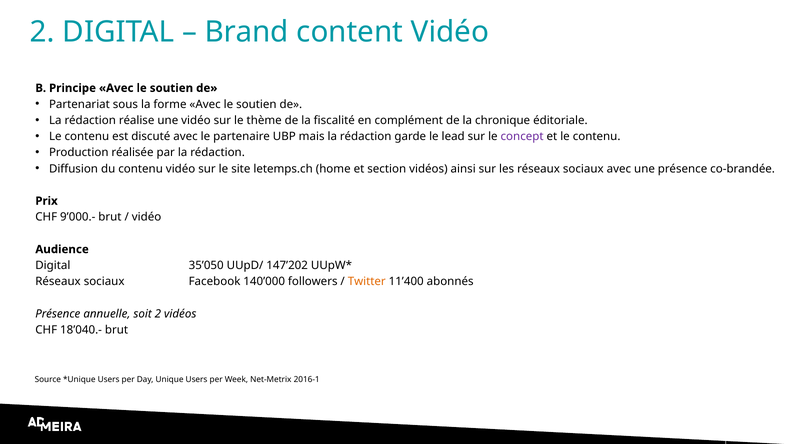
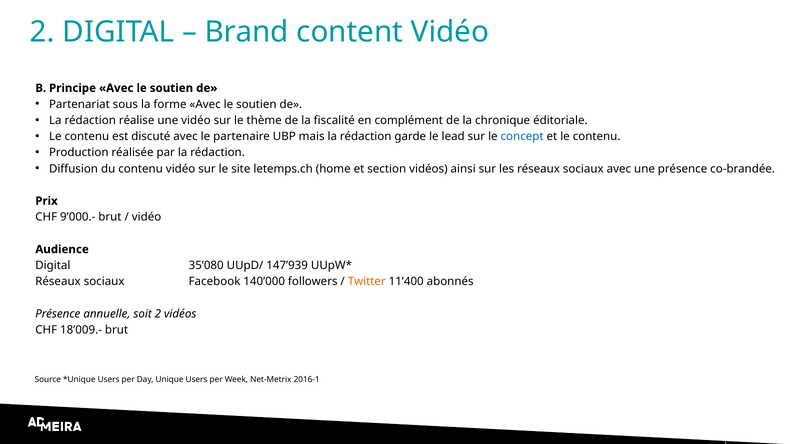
concept colour: purple -> blue
35’050: 35’050 -> 35’080
147’202: 147’202 -> 147’939
18’040.-: 18’040.- -> 18’009.-
